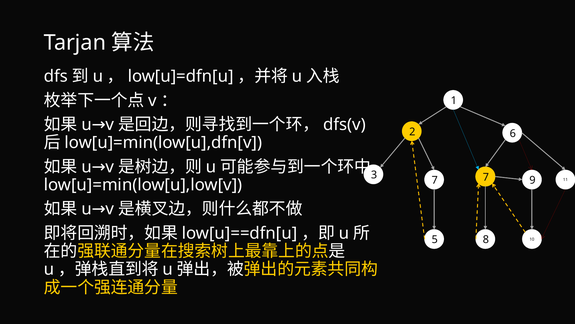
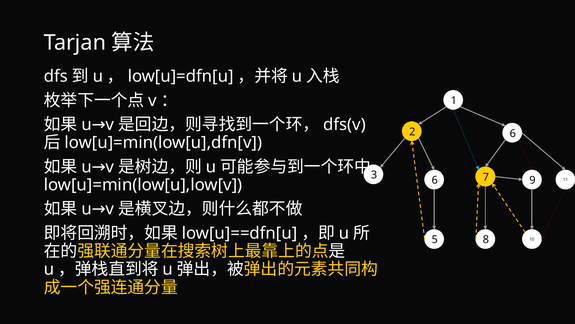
7 at (435, 180): 7 -> 6
